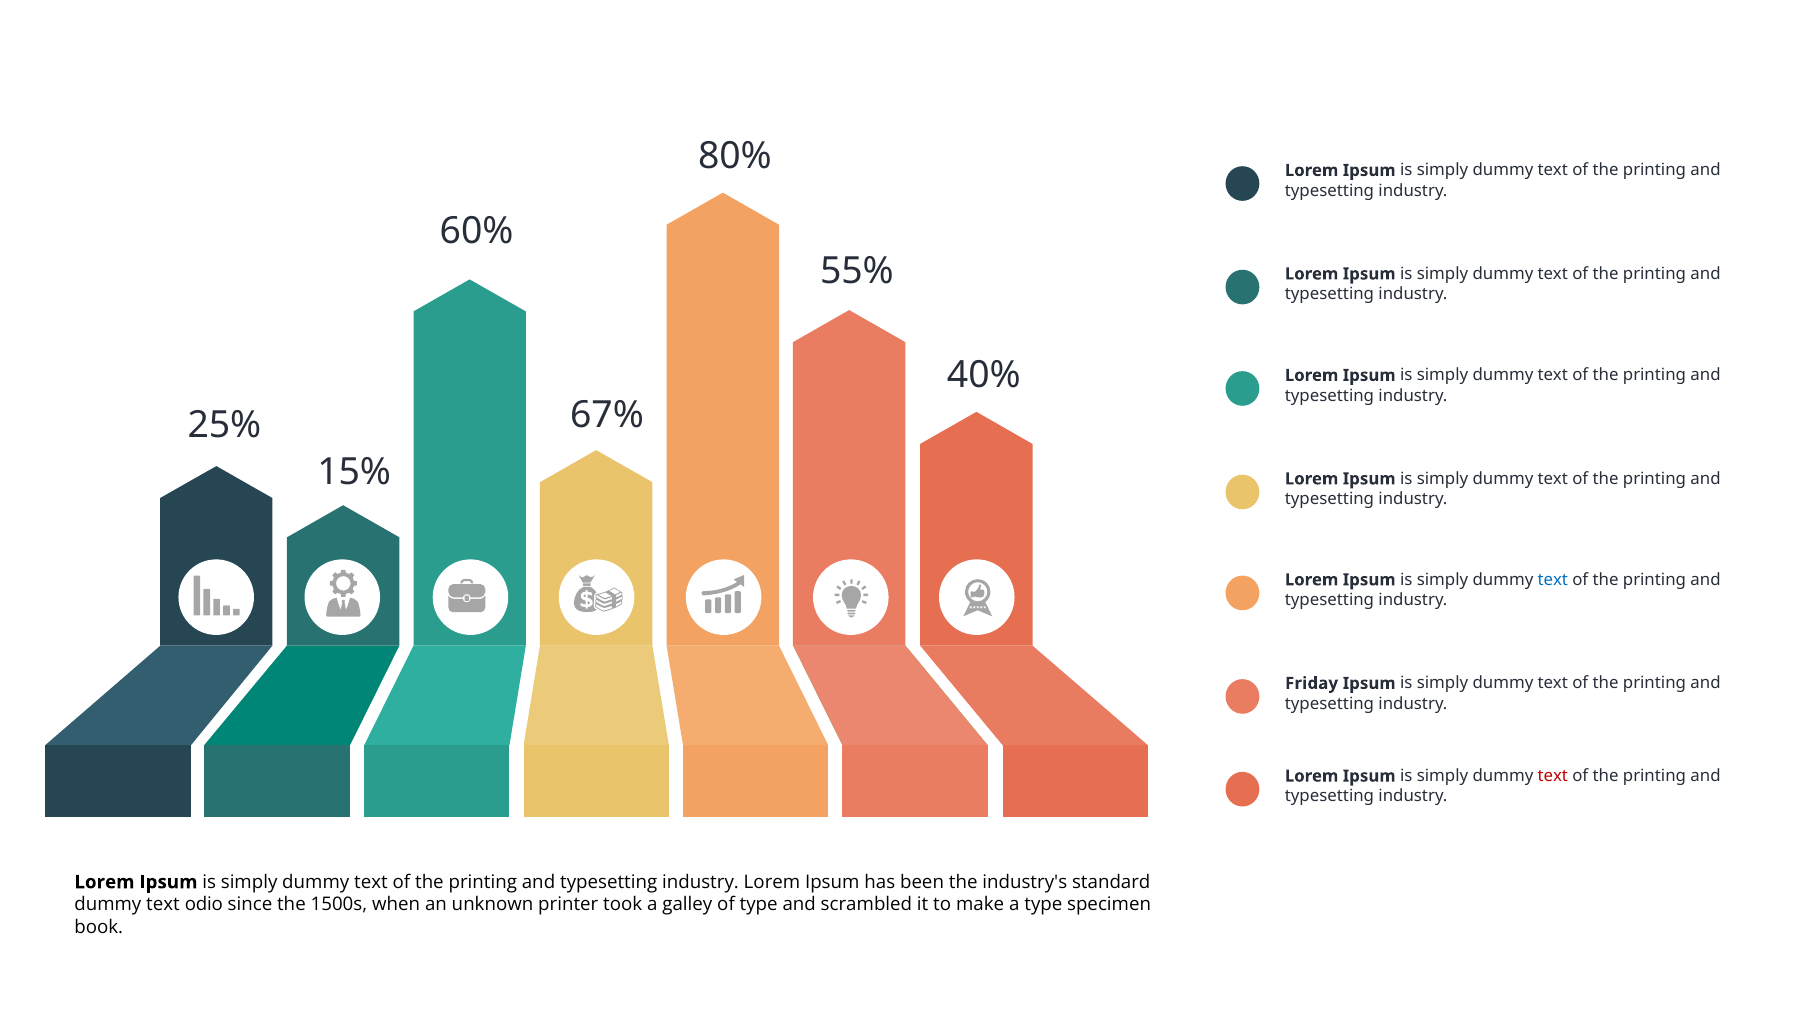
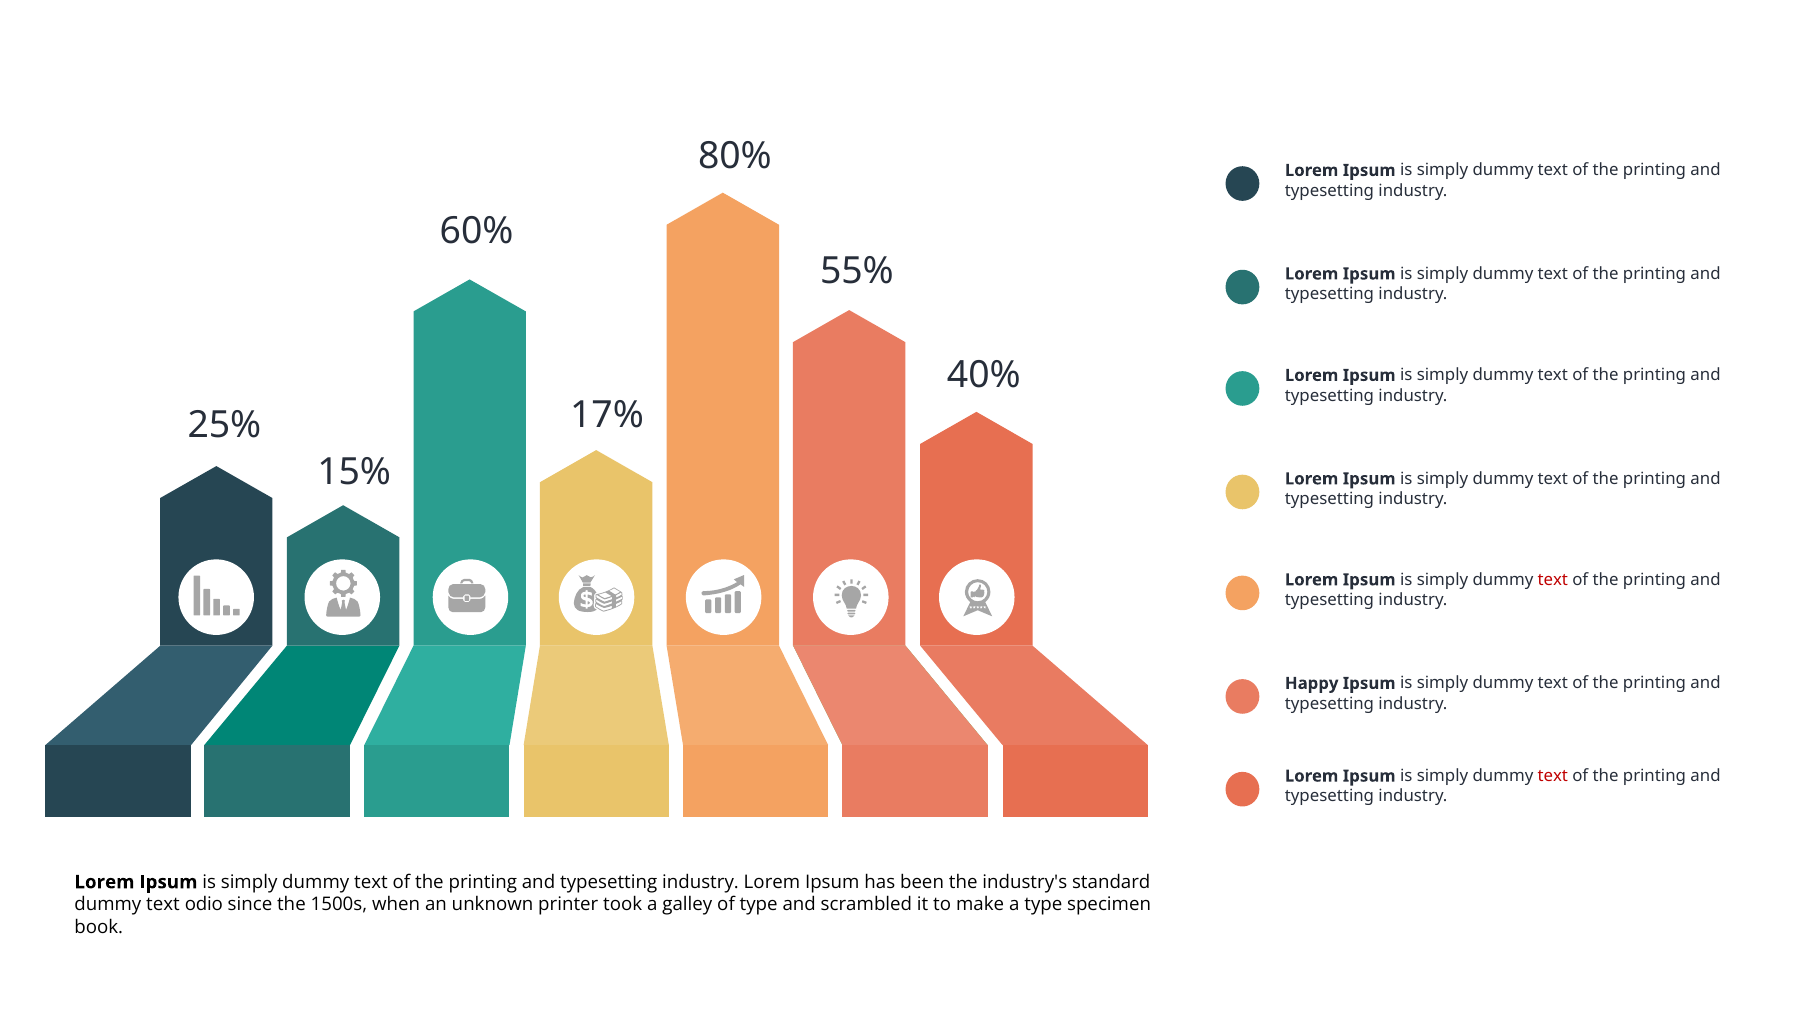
67%: 67% -> 17%
text at (1553, 580) colour: blue -> red
Friday: Friday -> Happy
